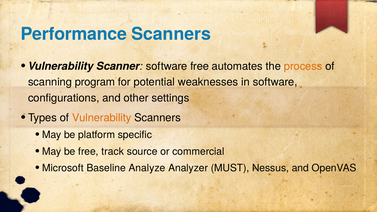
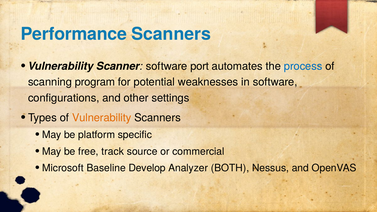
software free: free -> port
process colour: orange -> blue
Analyze: Analyze -> Develop
MUST: MUST -> BOTH
